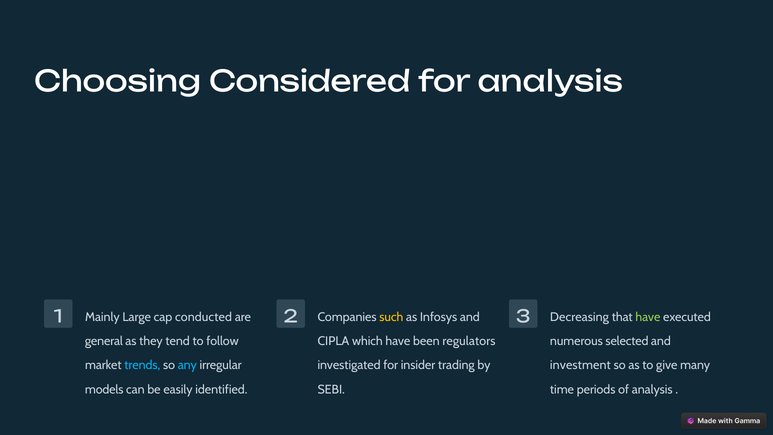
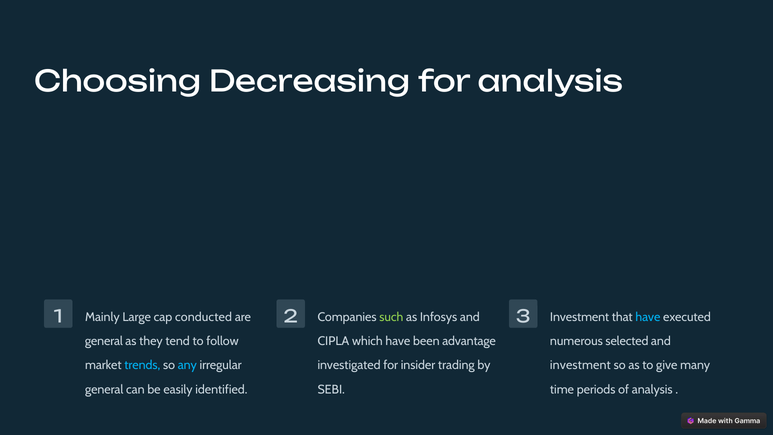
Considered: Considered -> Decreasing
such colour: yellow -> light green
3 Decreasing: Decreasing -> Investment
have at (648, 317) colour: light green -> light blue
regulators: regulators -> advantage
models at (104, 389): models -> general
